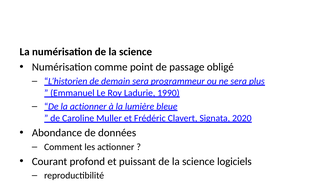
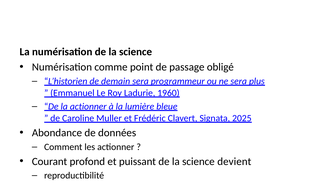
1990: 1990 -> 1960
2020: 2020 -> 2025
logiciels: logiciels -> devient
